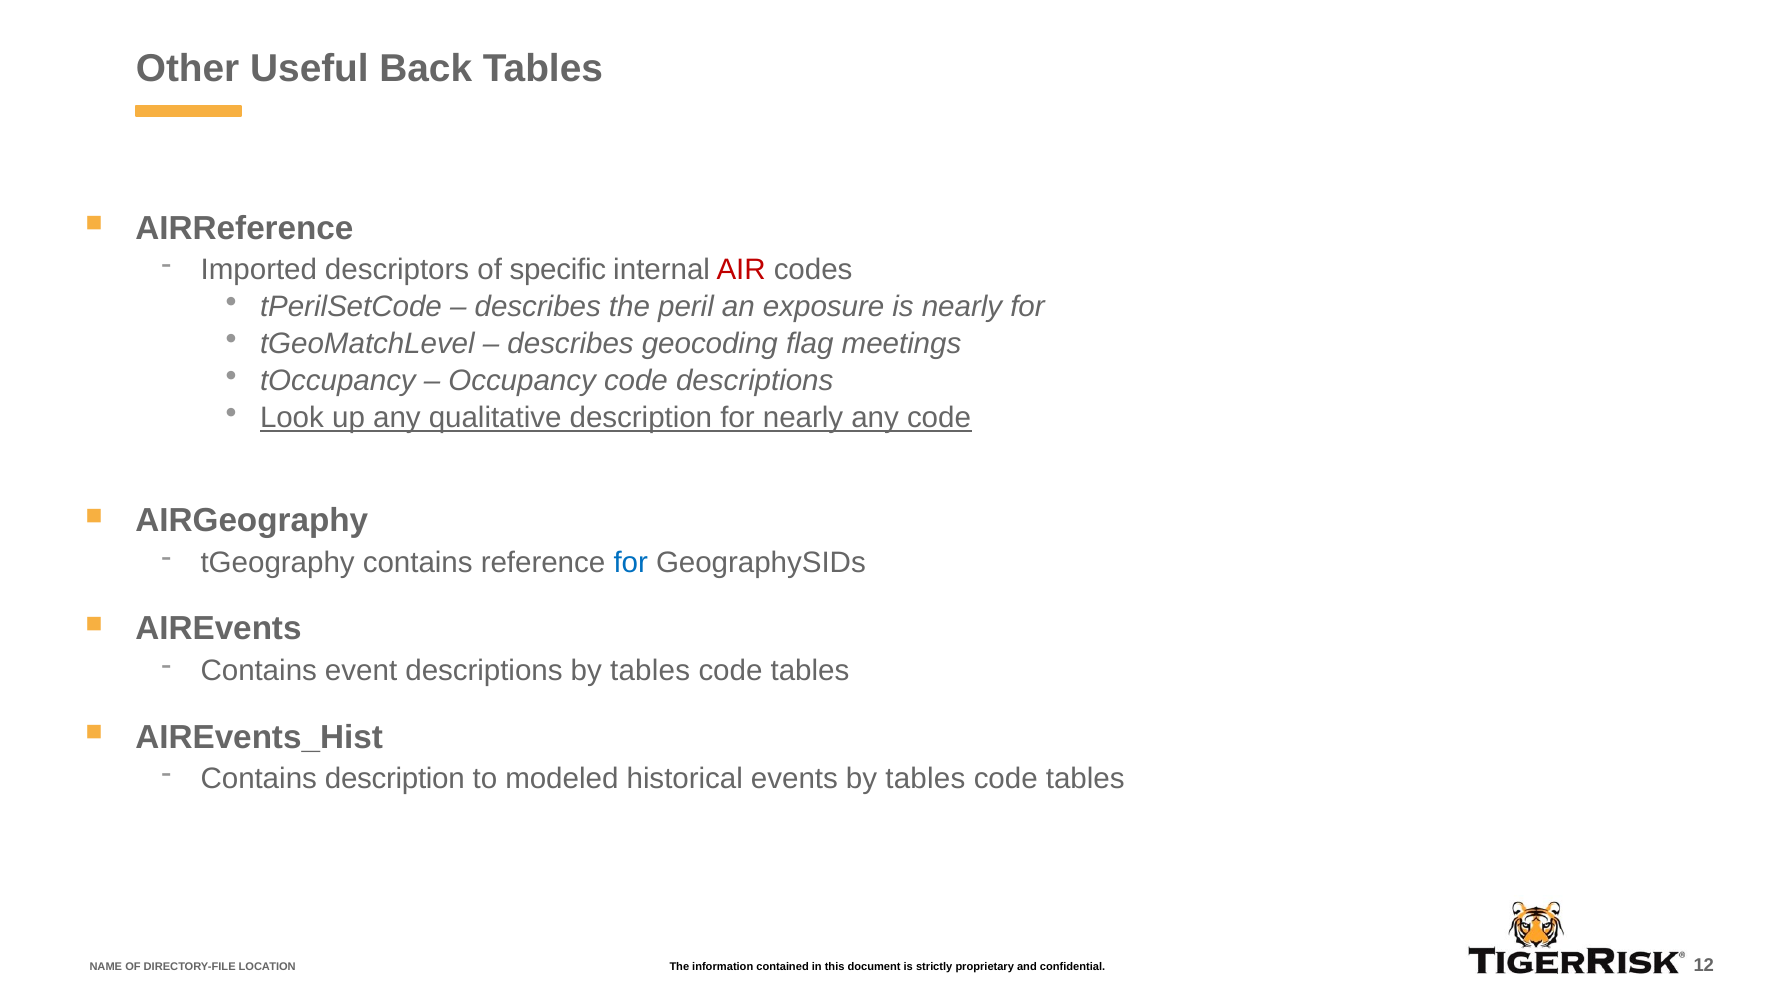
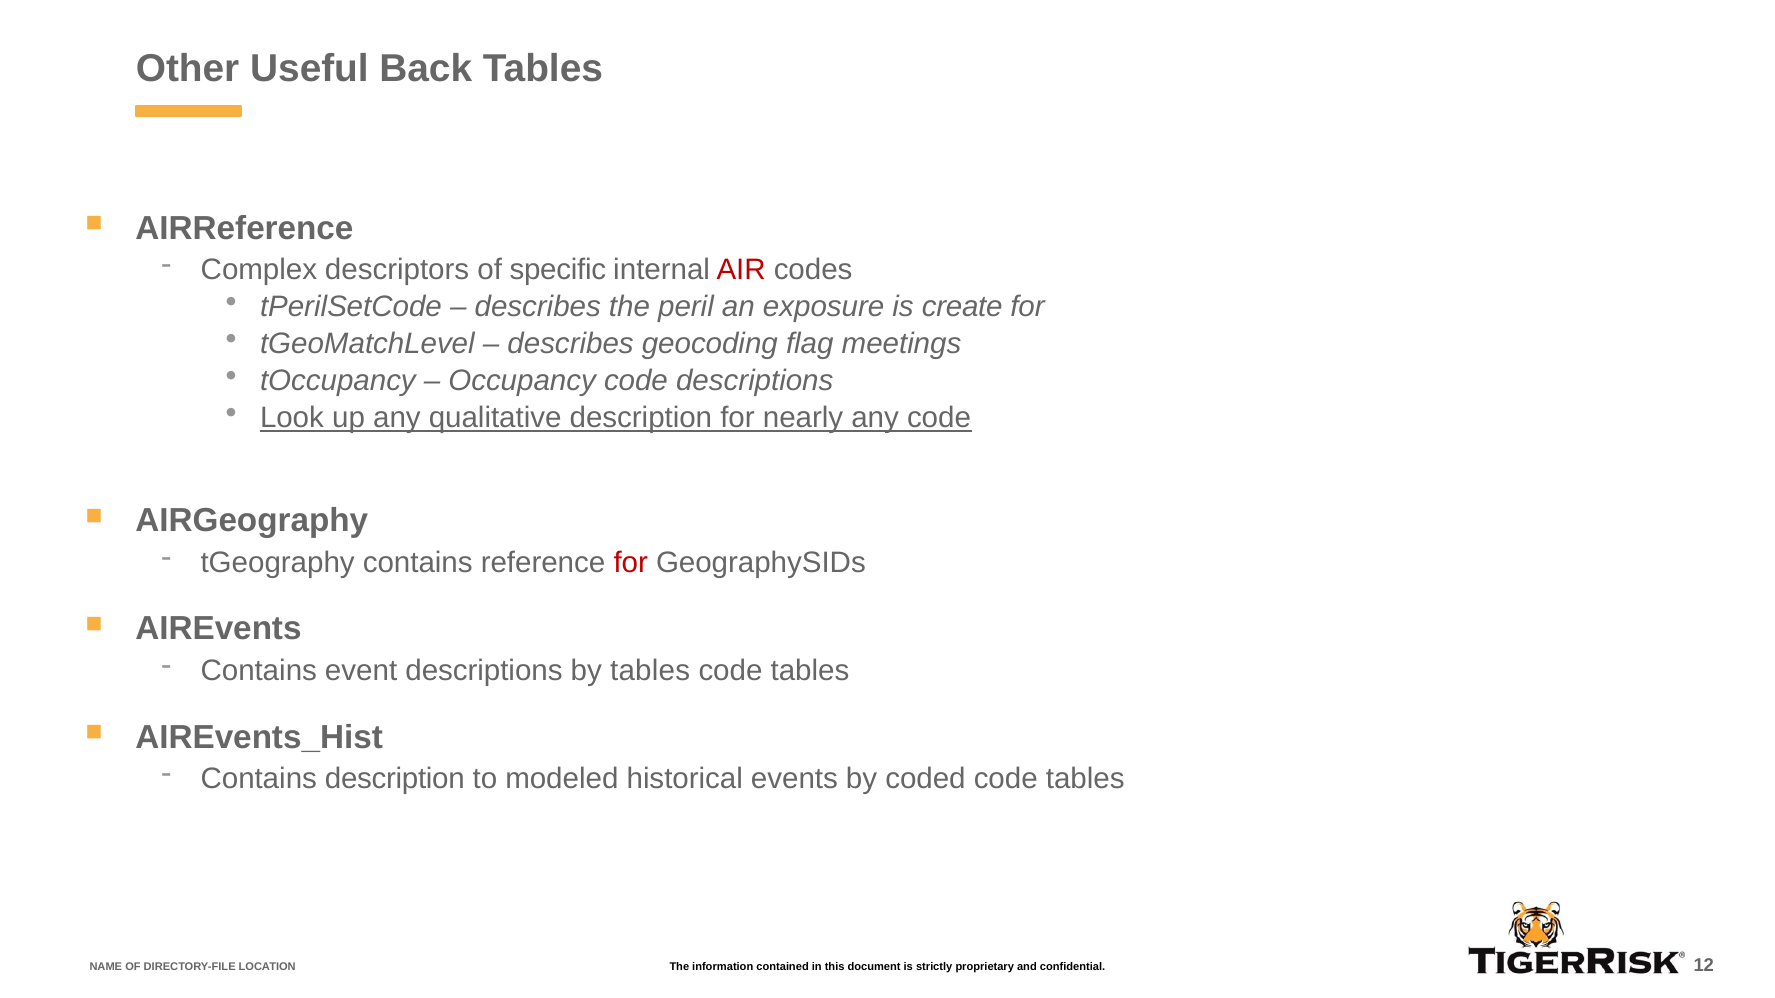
Imported: Imported -> Complex
is nearly: nearly -> create
for at (631, 563) colour: blue -> red
events by tables: tables -> coded
